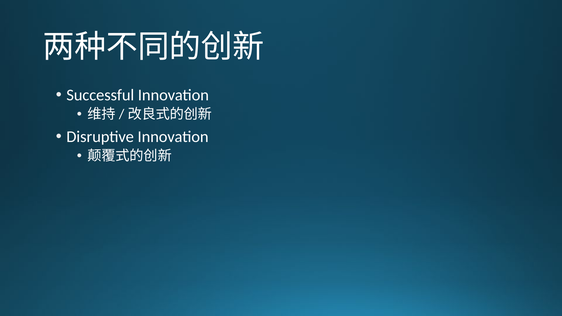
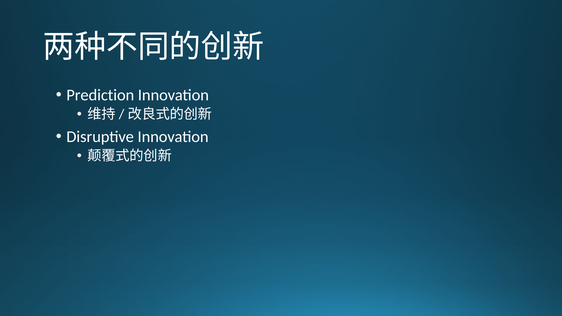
Successful: Successful -> Prediction
